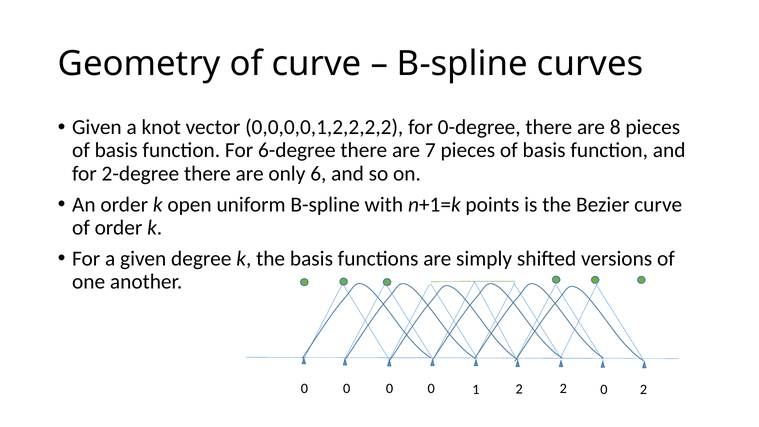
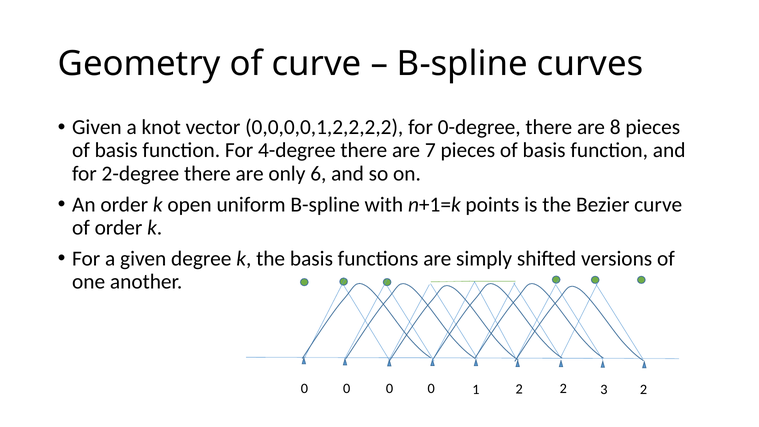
6-degree: 6-degree -> 4-degree
2 0: 0 -> 3
